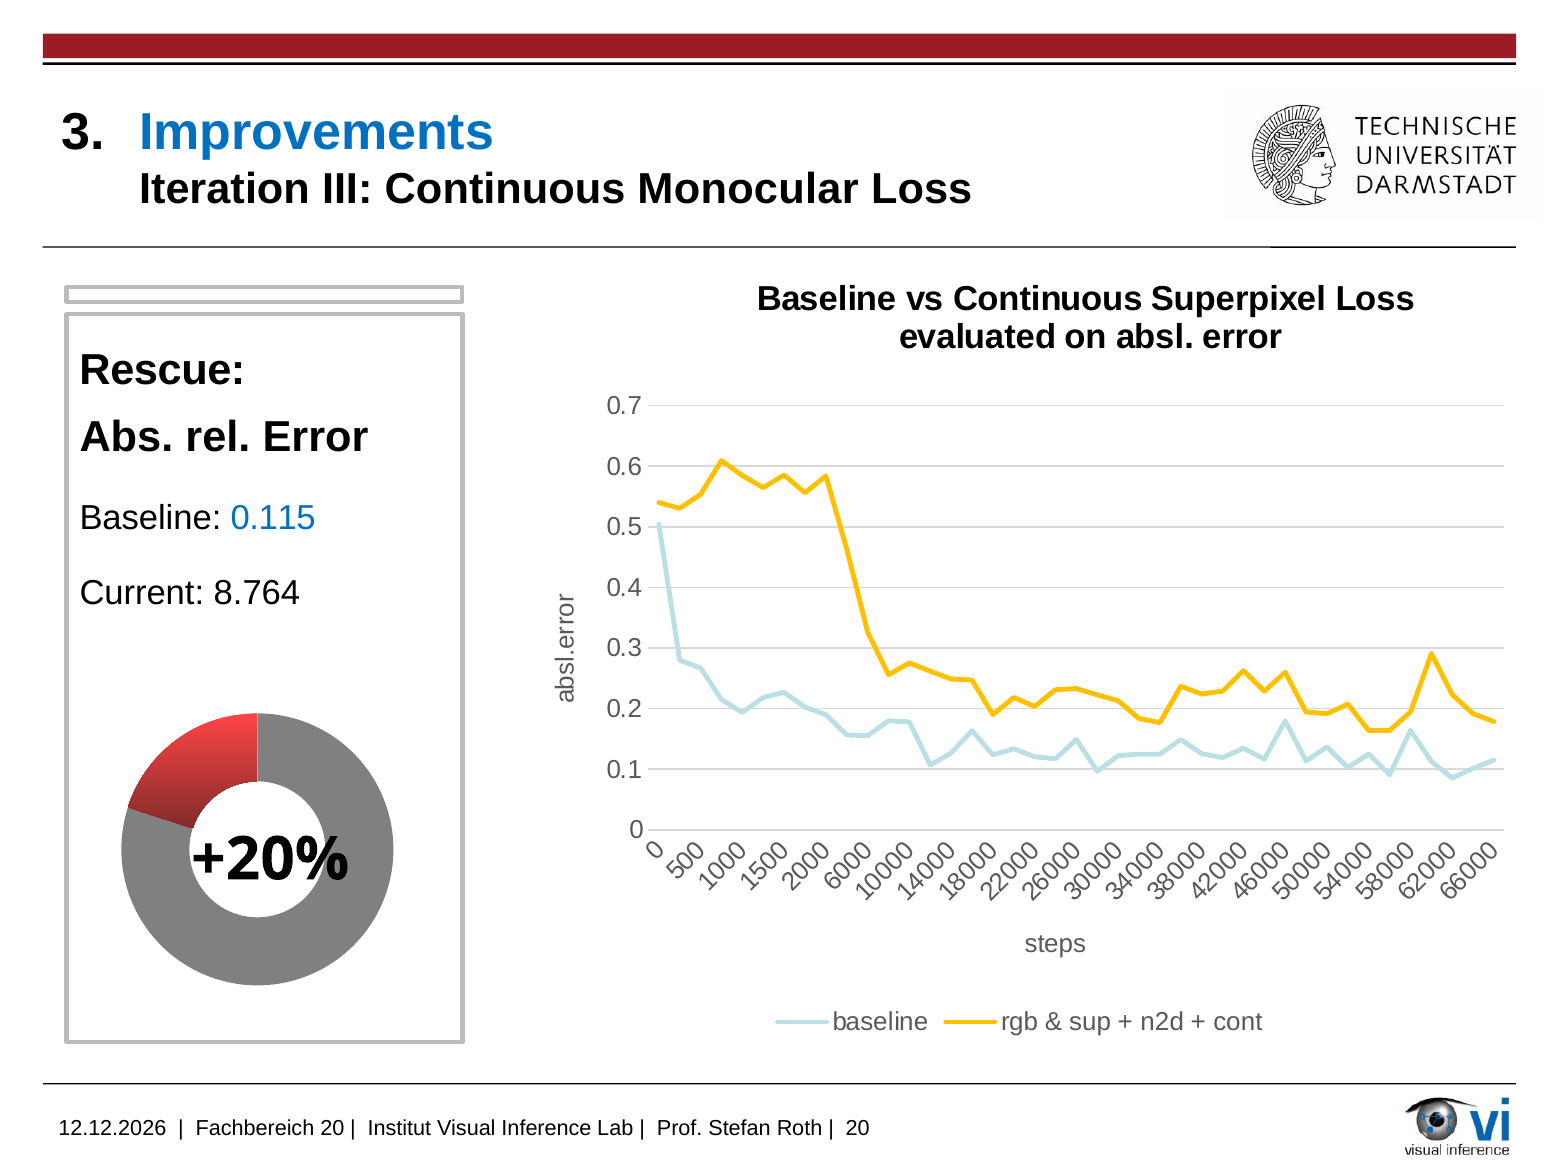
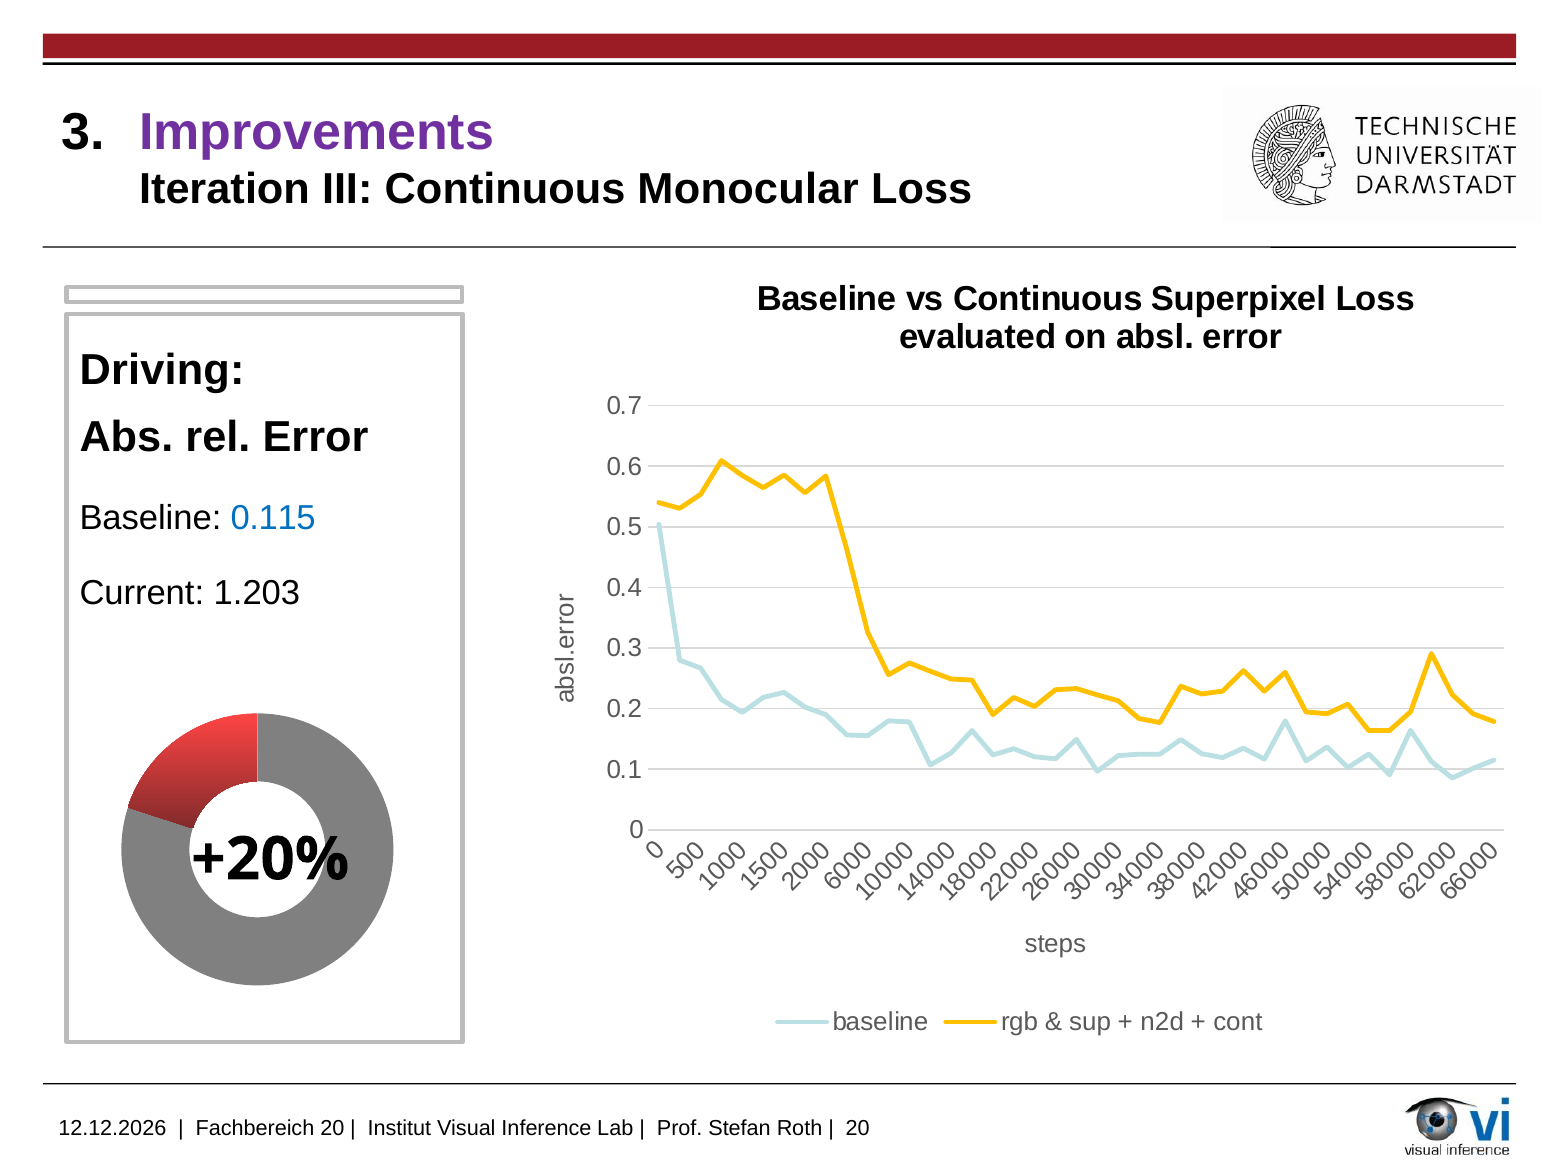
Improvements colour: blue -> purple
Rescue: Rescue -> Driving
8.764: 8.764 -> 1.203
